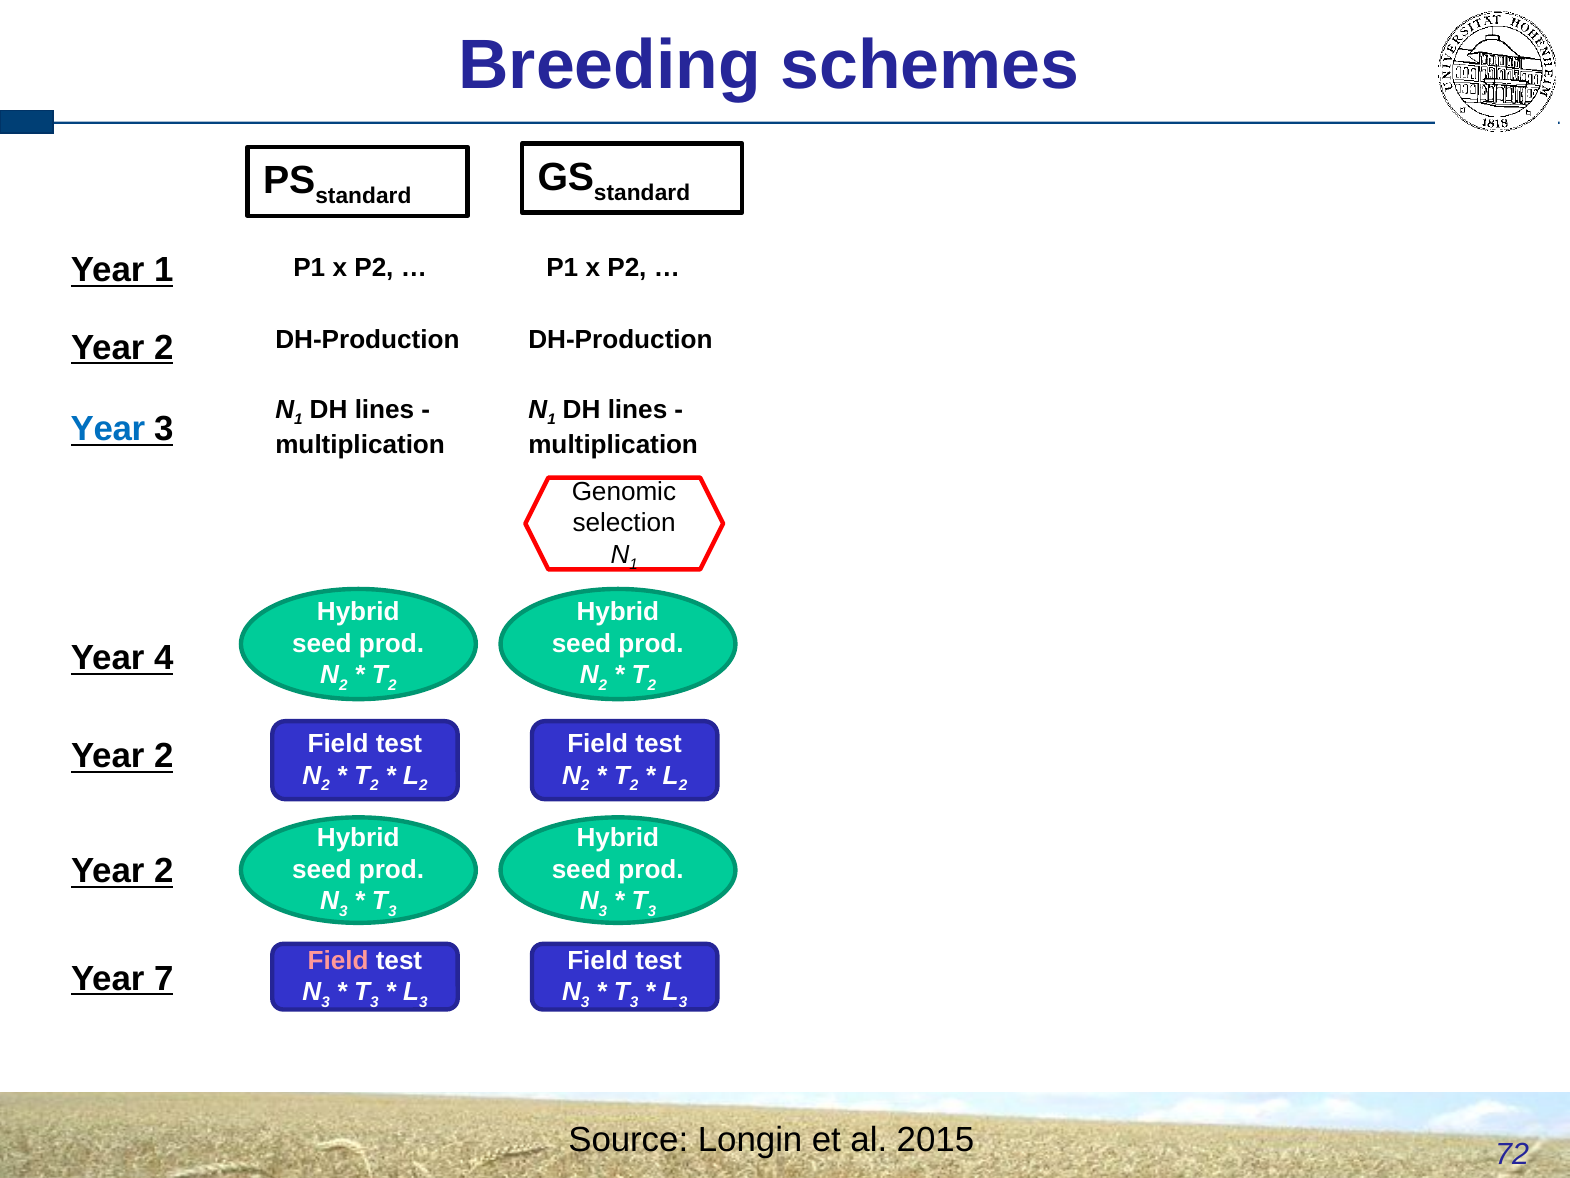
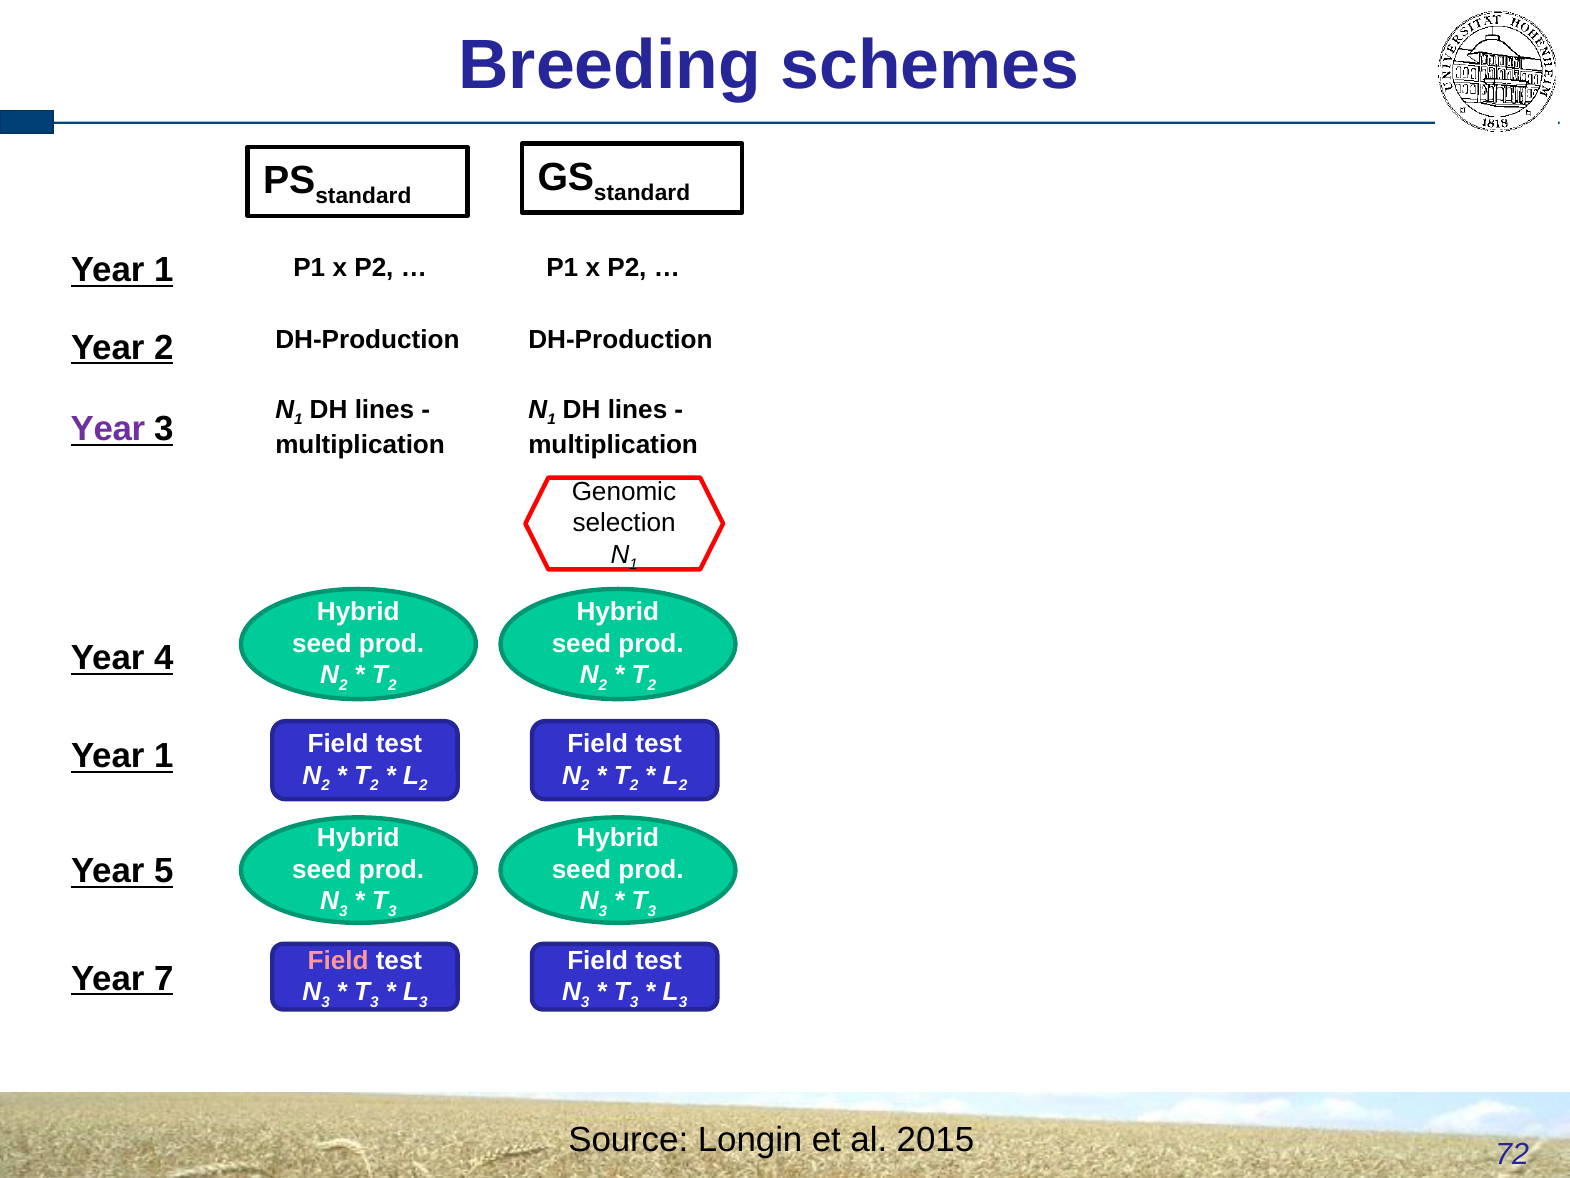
Year at (108, 429) colour: blue -> purple
2 at (164, 756): 2 -> 1
2 at (164, 871): 2 -> 5
